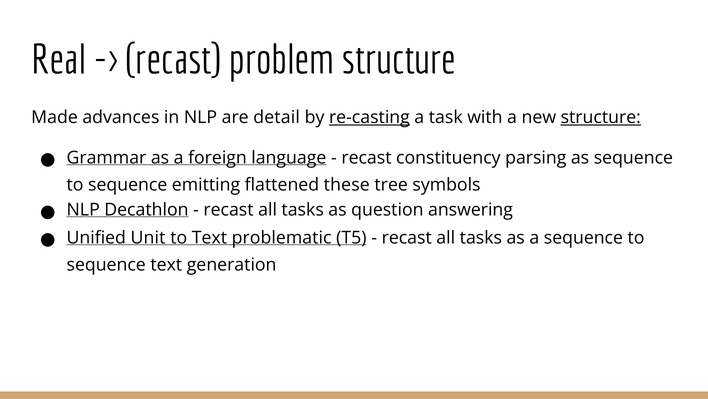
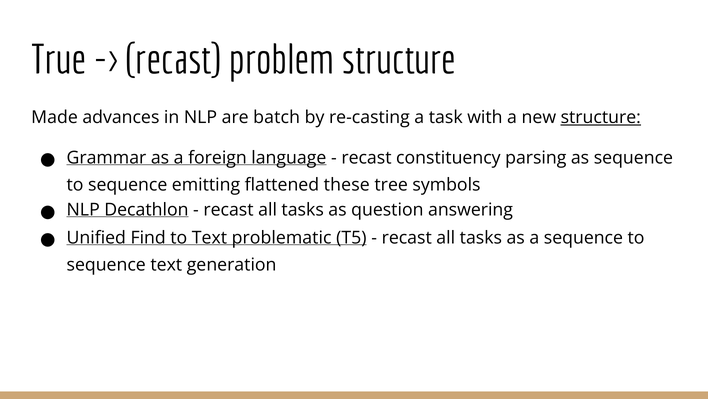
Real: Real -> True
detail: detail -> batch
re-casting underline: present -> none
Unit: Unit -> Find
